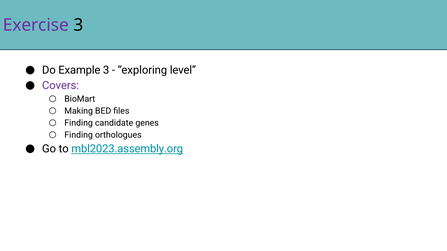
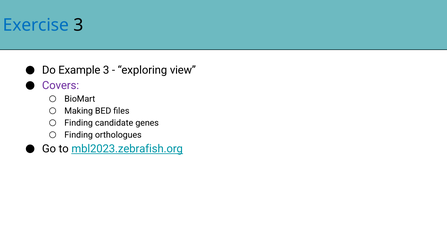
Exercise colour: purple -> blue
level: level -> view
mbl2023.assembly.org: mbl2023.assembly.org -> mbl2023.zebrafish.org
